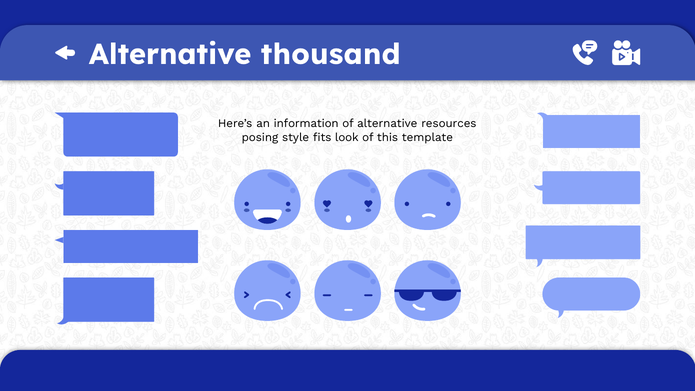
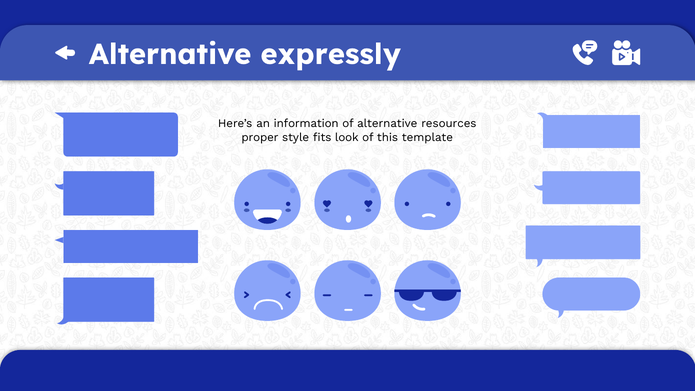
thousand: thousand -> expressly
posing: posing -> proper
